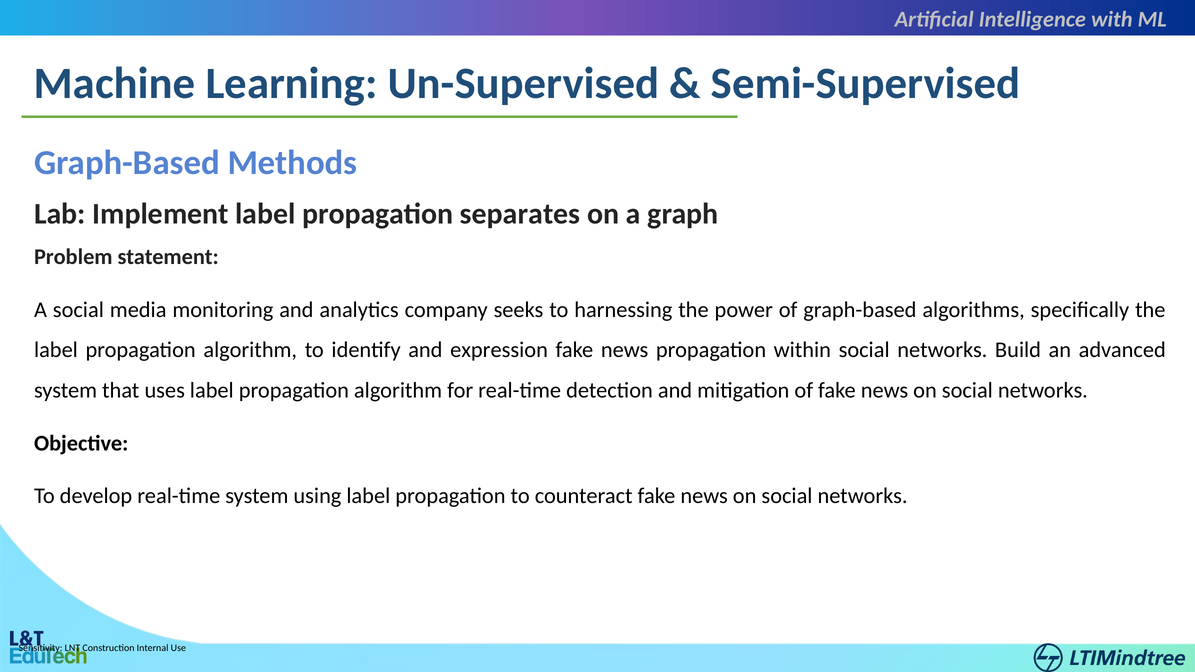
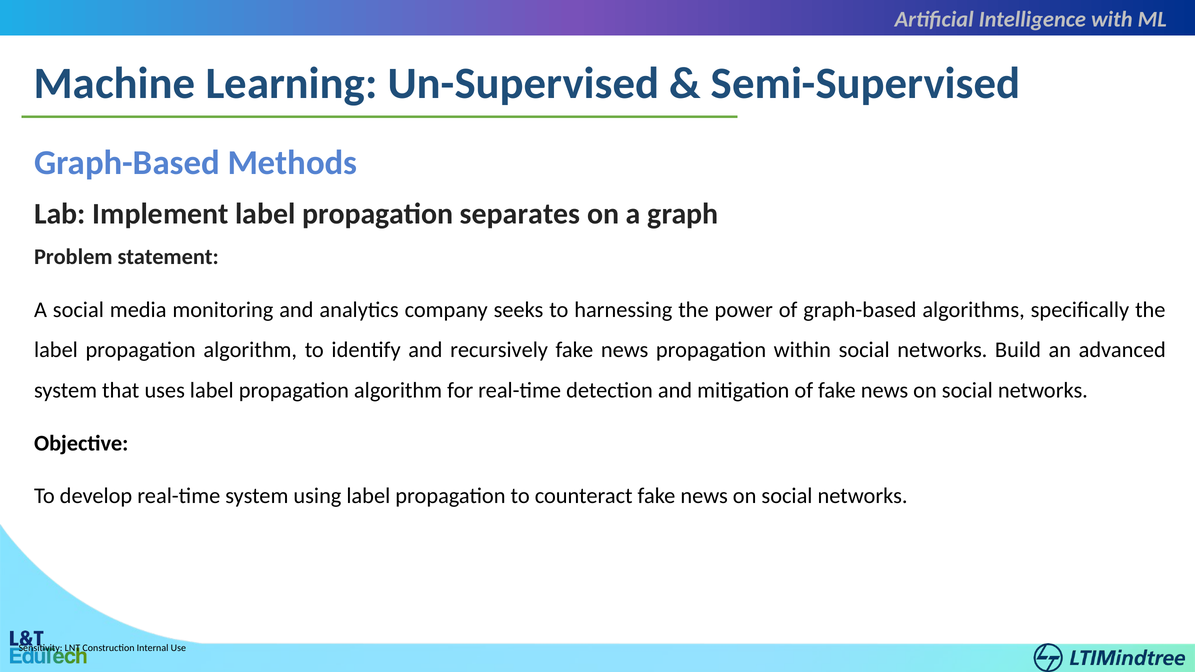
expression: expression -> recursively
